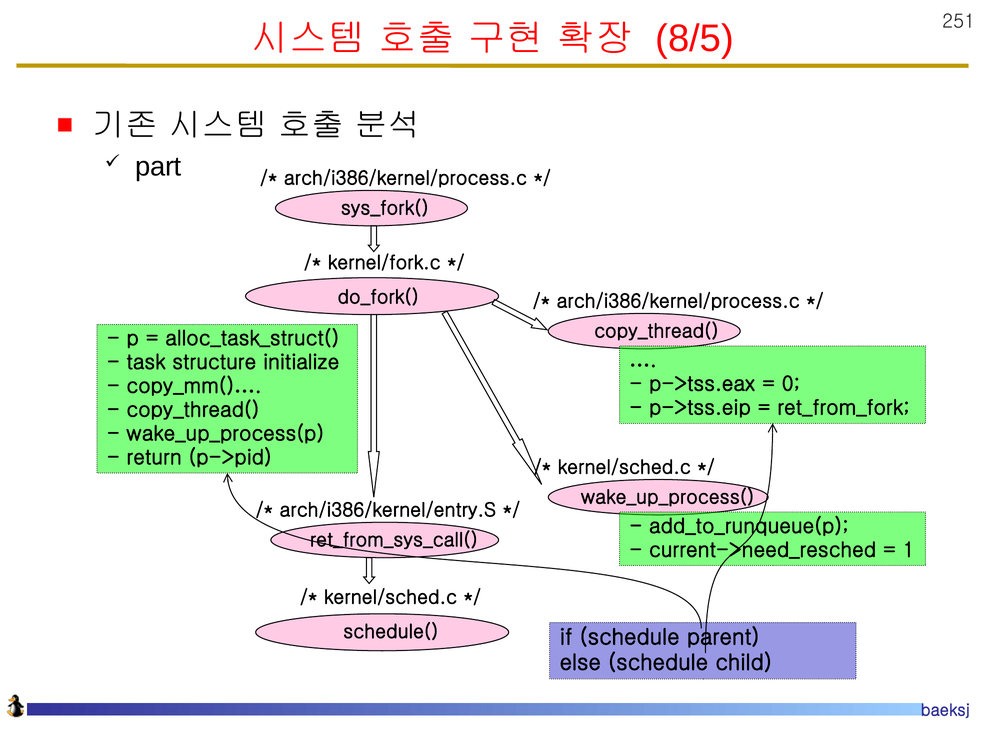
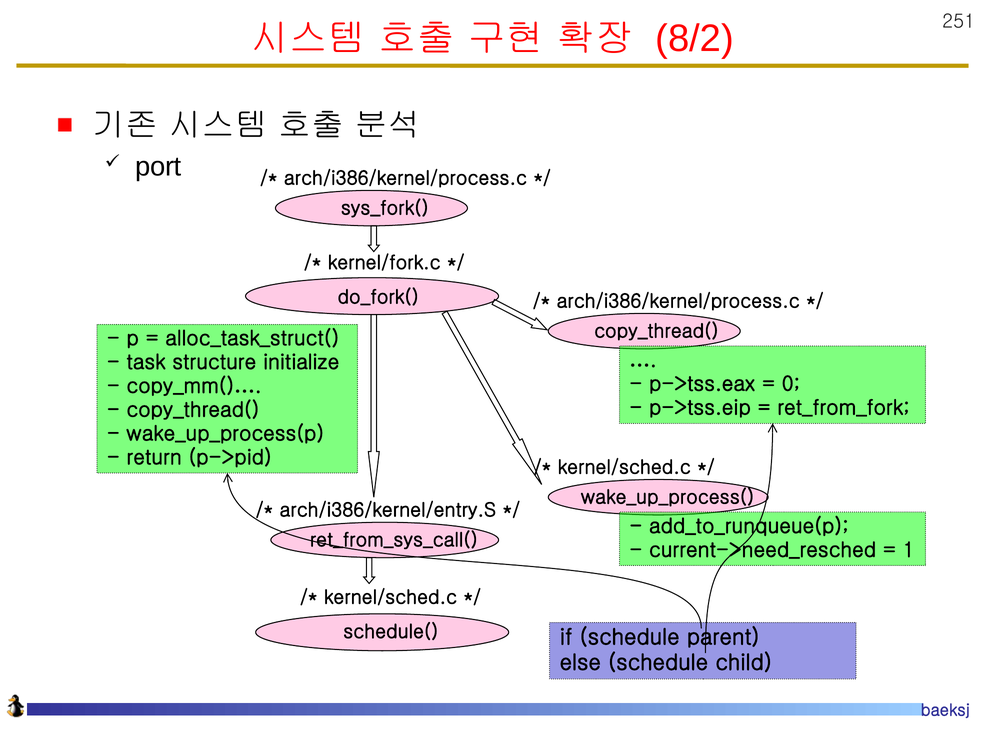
8/5: 8/5 -> 8/2
part: part -> port
